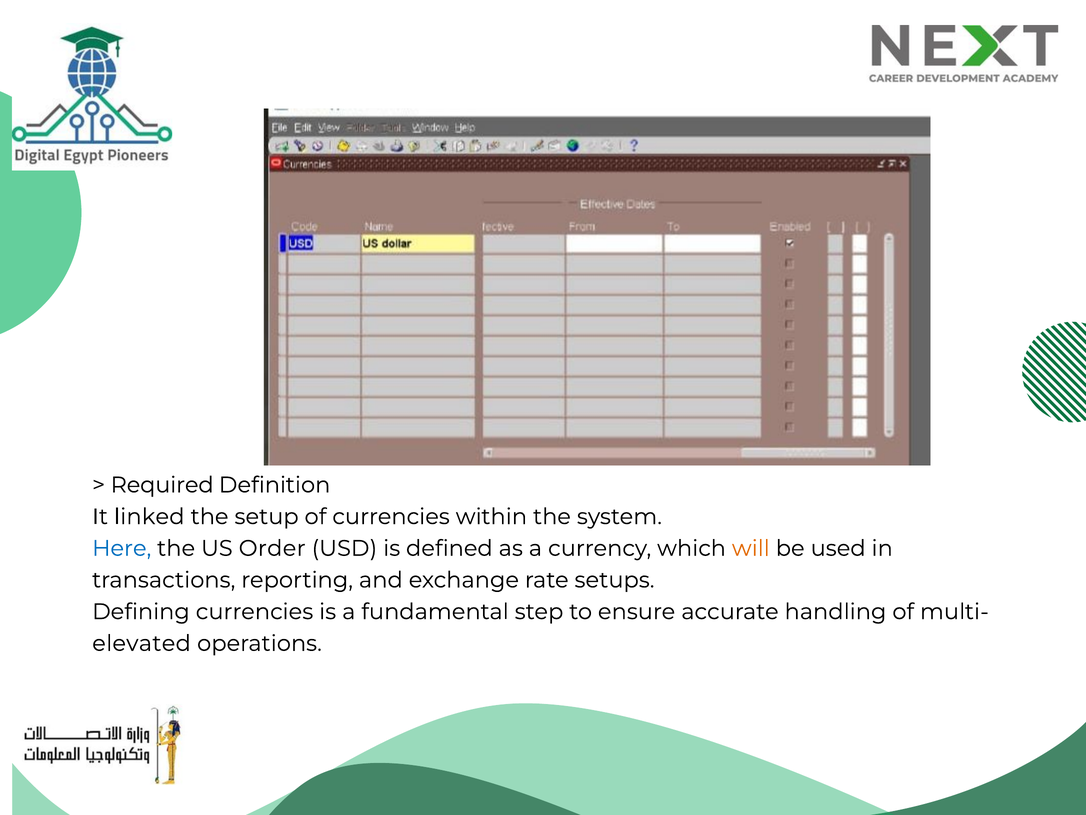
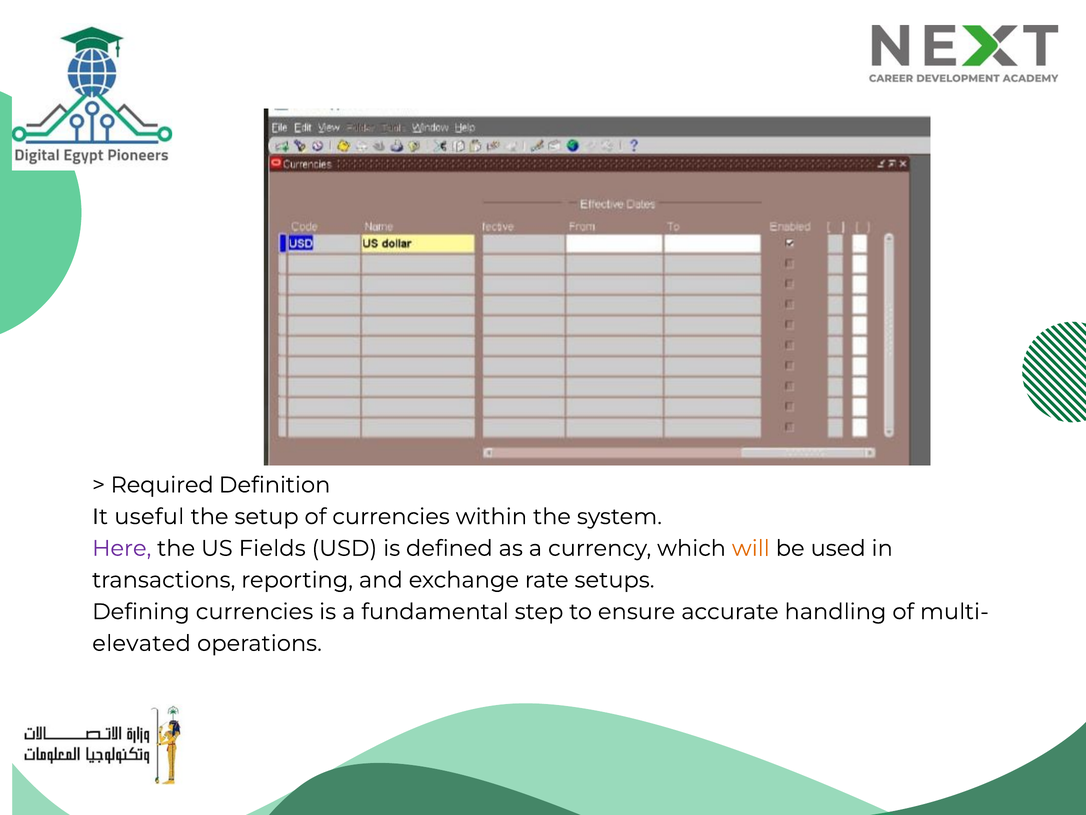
linked: linked -> useful
Here colour: blue -> purple
Order: Order -> Fields
